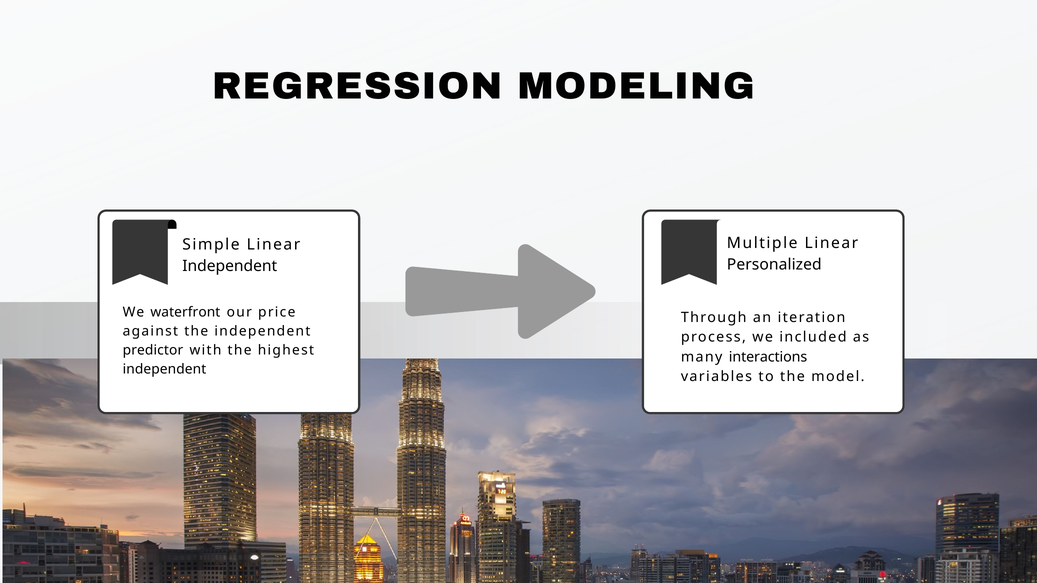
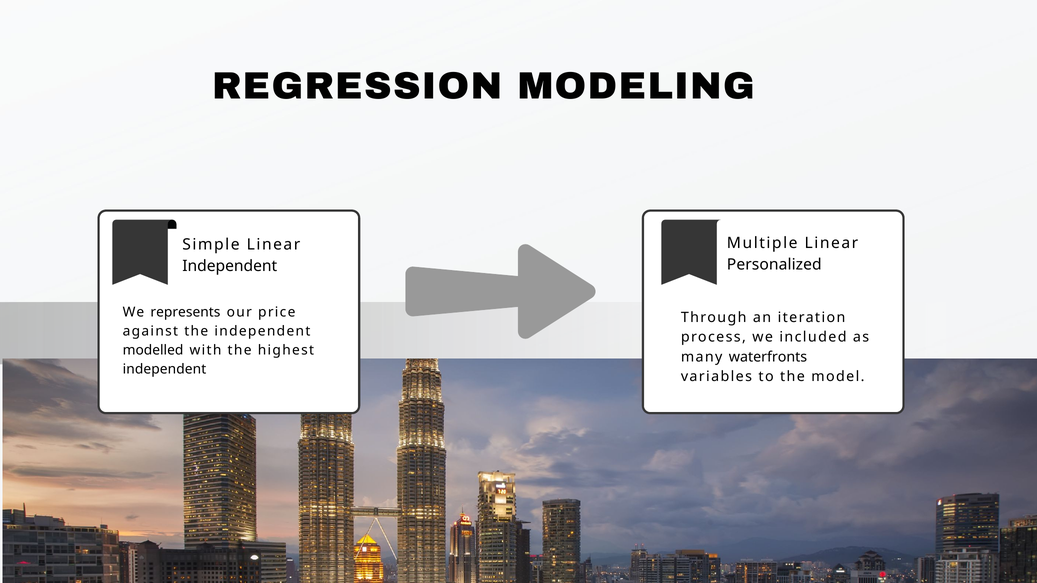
waterfront: waterfront -> represents
predictor: predictor -> modelled
interactions: interactions -> waterfronts
